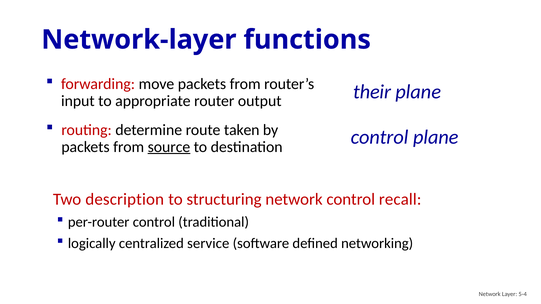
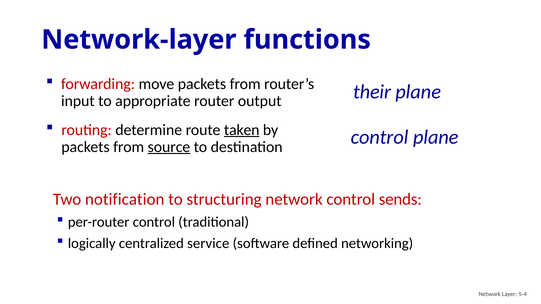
taken underline: none -> present
description: description -> notification
recall: recall -> sends
